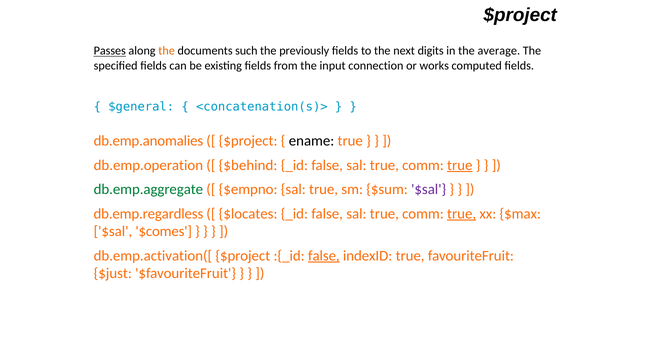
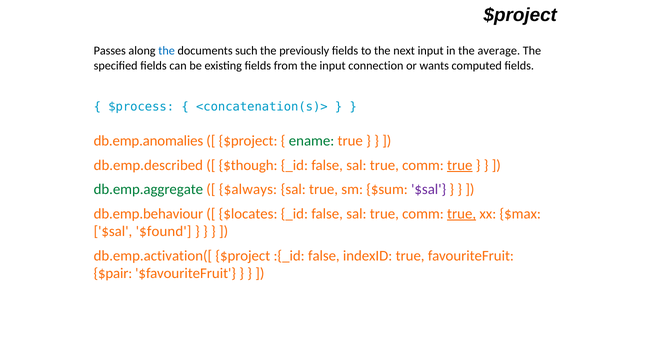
Passes underline: present -> none
the at (167, 51) colour: orange -> blue
next digits: digits -> input
works: works -> wants
$general: $general -> $process
ename colour: black -> green
db.emp.operation: db.emp.operation -> db.emp.described
$behind: $behind -> $though
$empno: $empno -> $always
db.emp.regardless: db.emp.regardless -> db.emp.behaviour
$comes: $comes -> $found
false at (324, 256) underline: present -> none
$just: $just -> $pair
